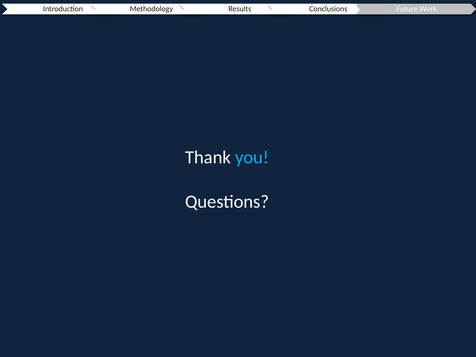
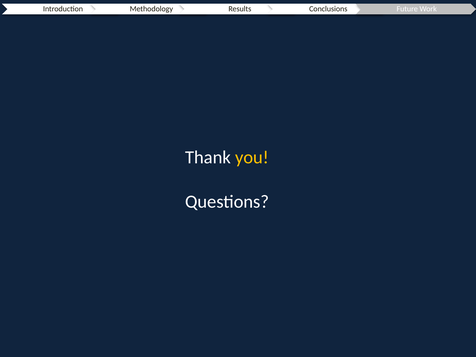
you colour: light blue -> yellow
